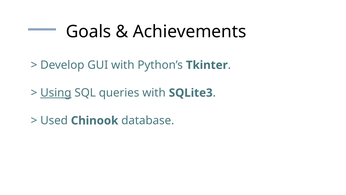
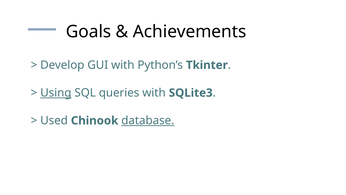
database underline: none -> present
